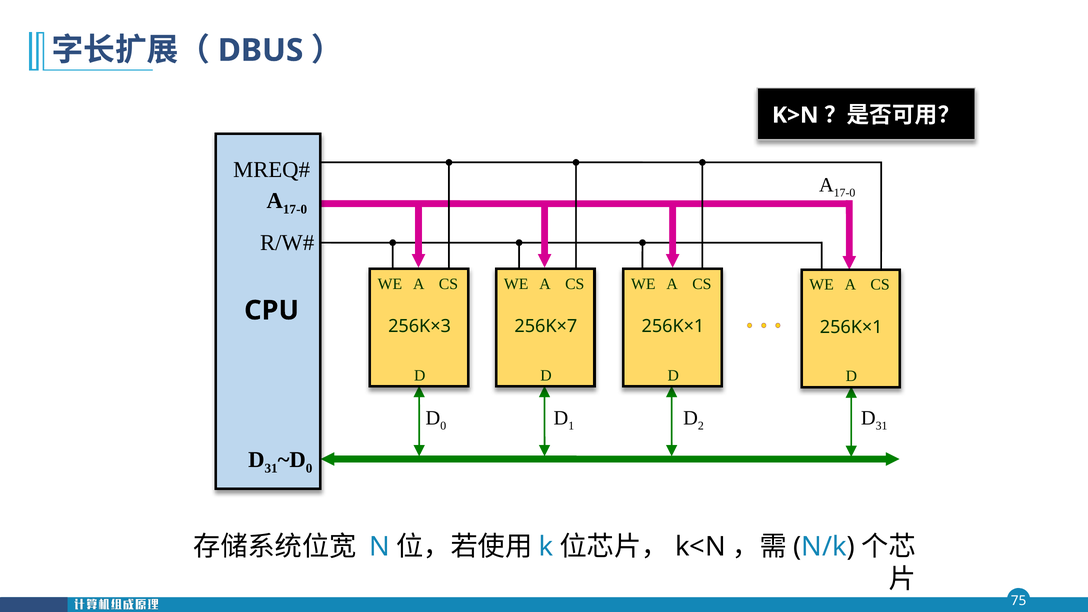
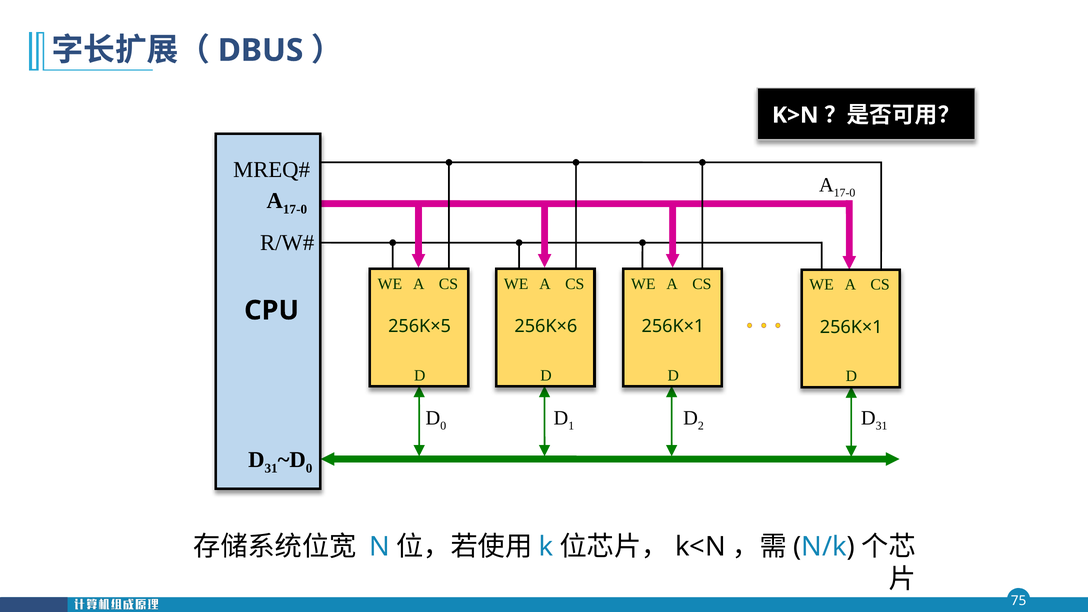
256K×3: 256K×3 -> 256K×5
256K×7: 256K×7 -> 256K×6
